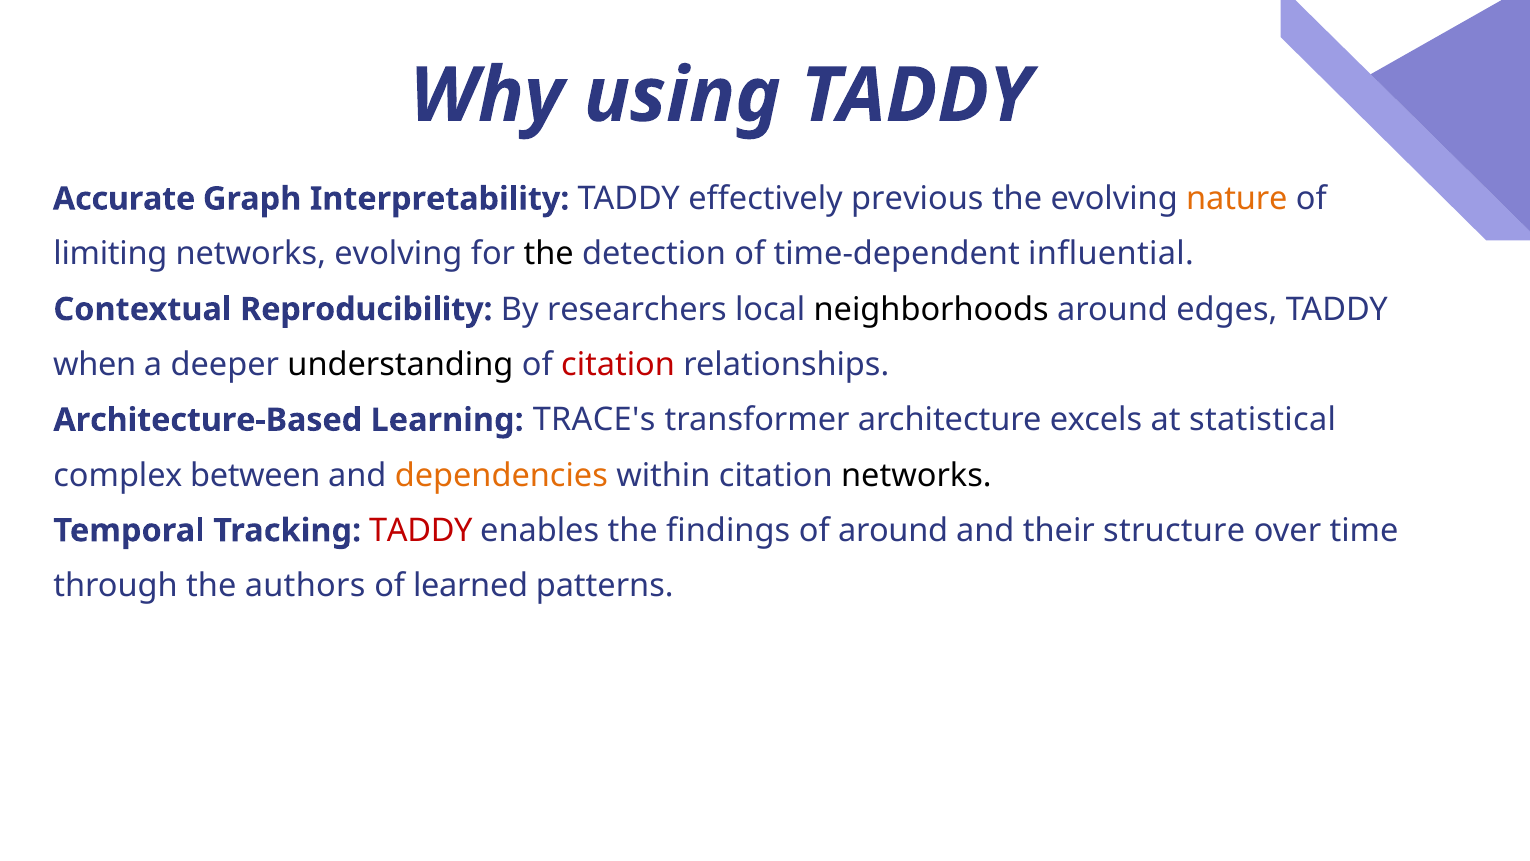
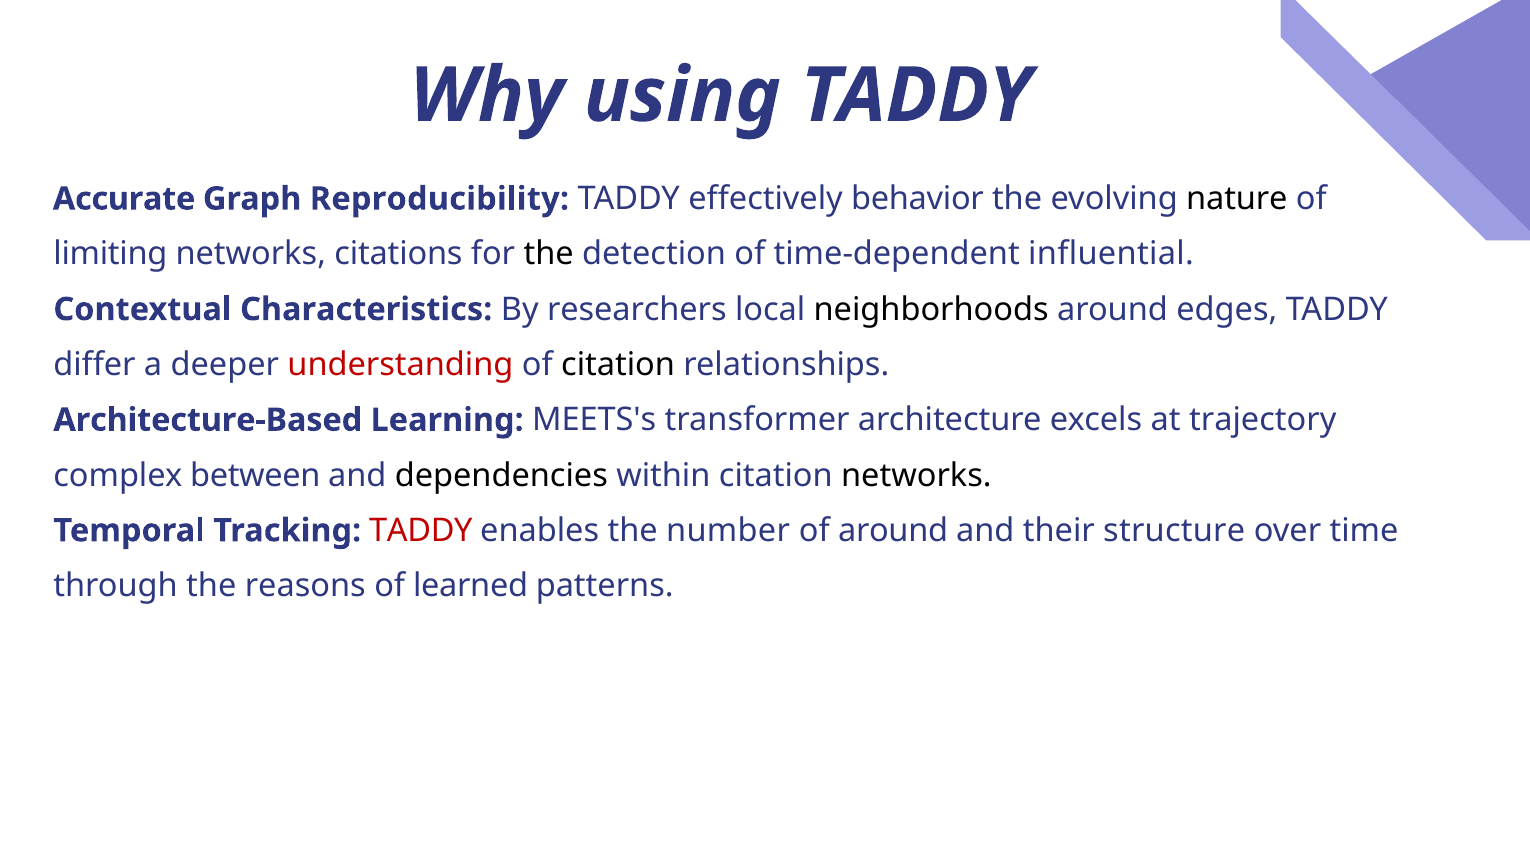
Interpretability: Interpretability -> Reproducibility
previous: previous -> behavior
nature colour: orange -> black
networks evolving: evolving -> citations
Reproducibility: Reproducibility -> Characteristics
when: when -> differ
understanding colour: black -> red
citation at (618, 365) colour: red -> black
TRACE's: TRACE's -> MEETS's
statistical: statistical -> trajectory
dependencies colour: orange -> black
findings: findings -> number
authors: authors -> reasons
